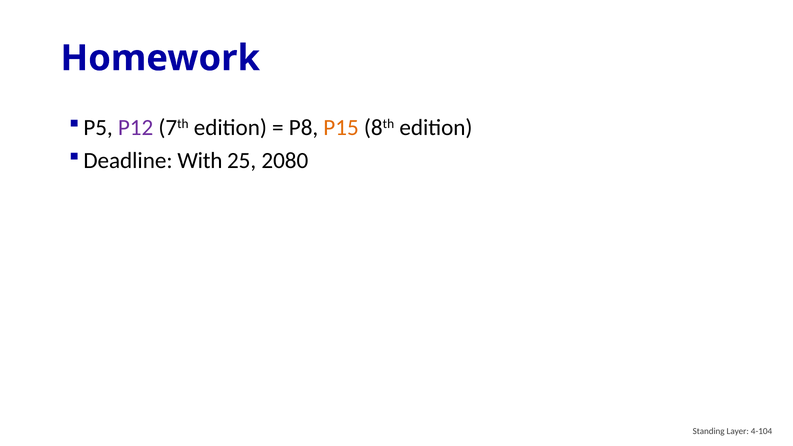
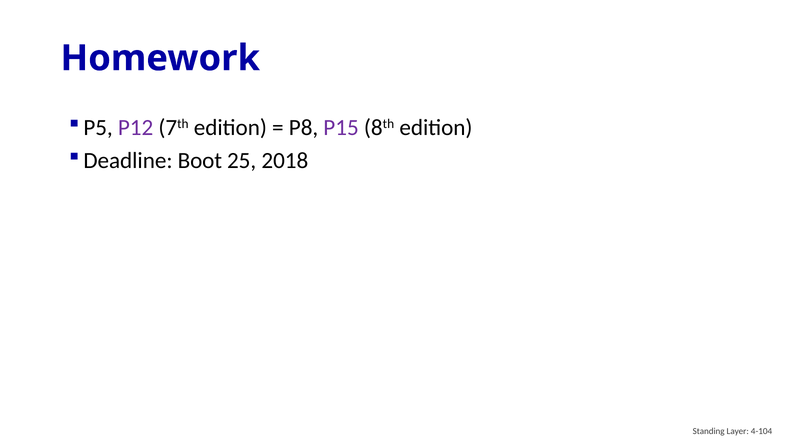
P15 colour: orange -> purple
With: With -> Boot
2080: 2080 -> 2018
